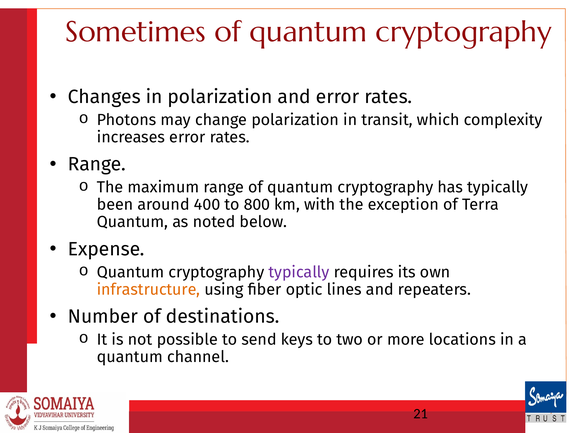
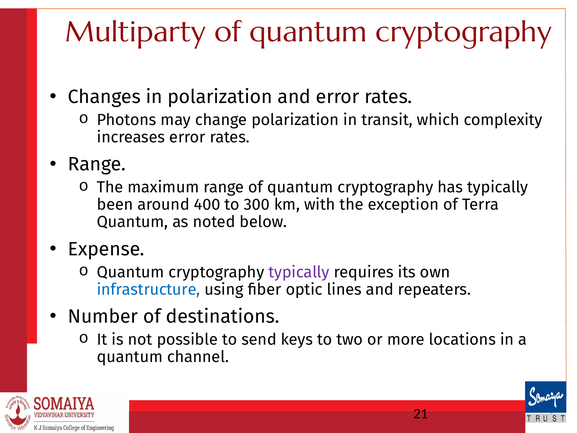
Sometimes: Sometimes -> Multiparty
800: 800 -> 300
infrastructure colour: orange -> blue
